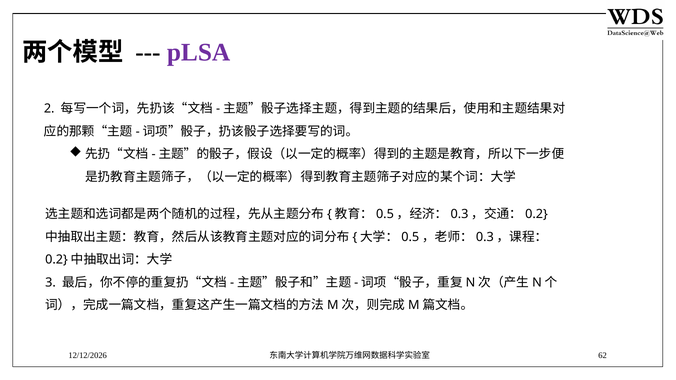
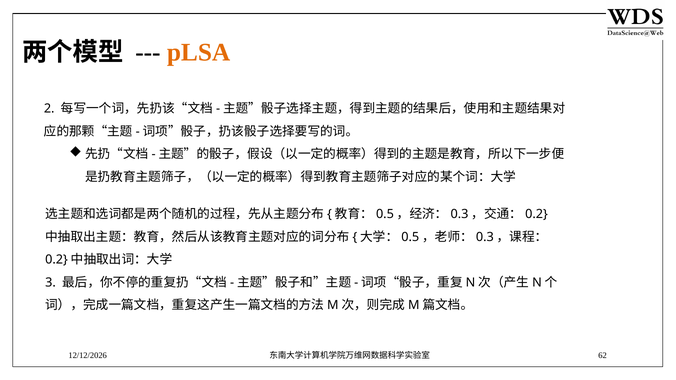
pLSA colour: purple -> orange
